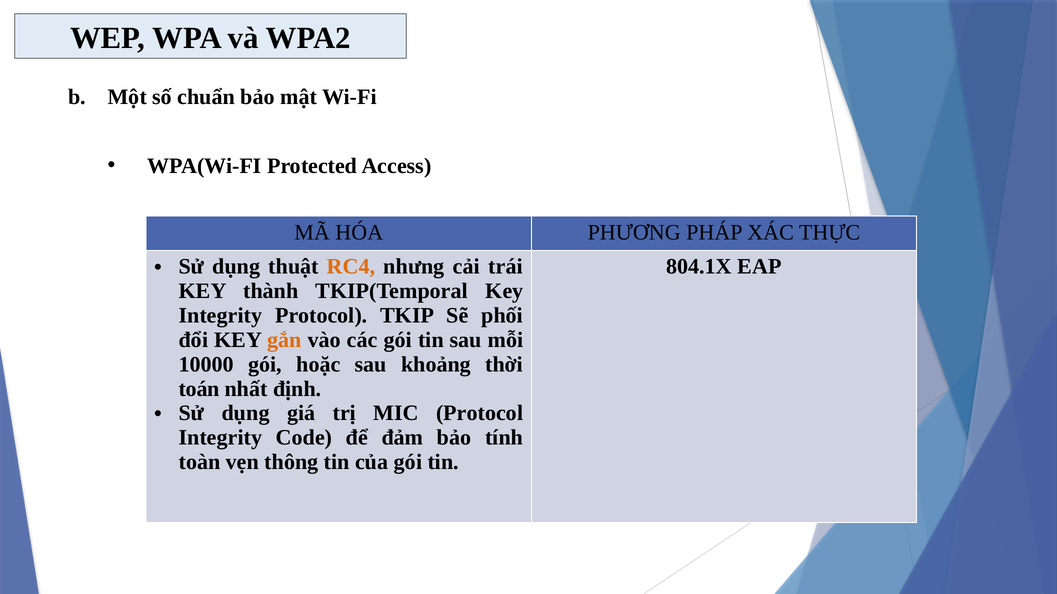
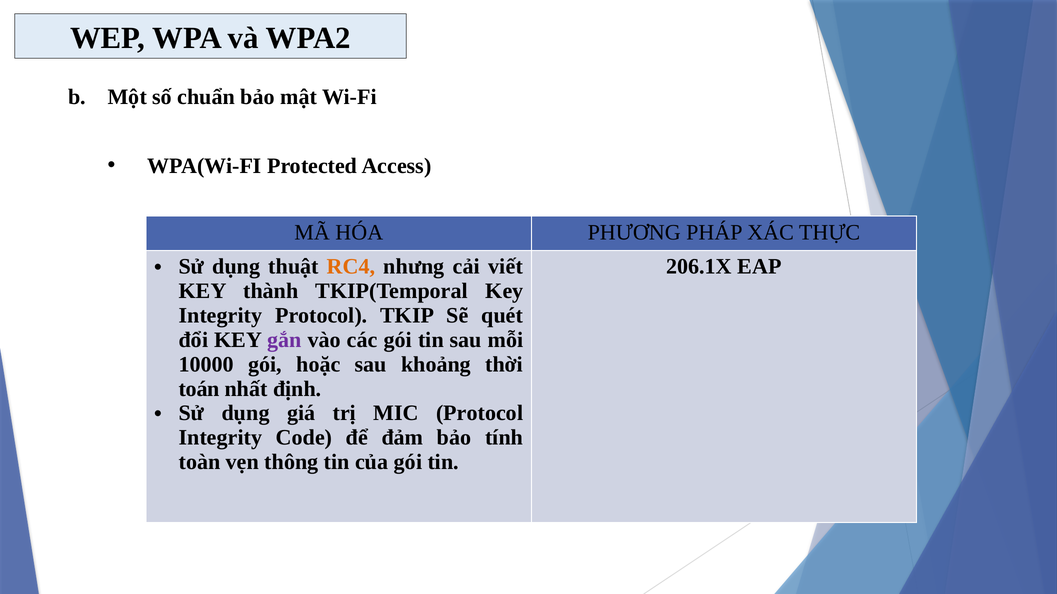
trái: trái -> viết
804.1X: 804.1X -> 206.1X
phối: phối -> quét
gắn colour: orange -> purple
